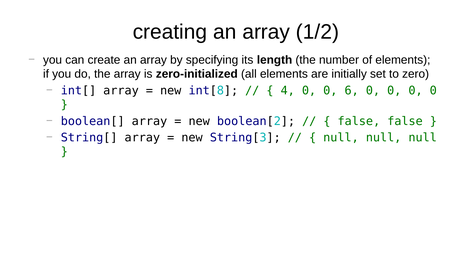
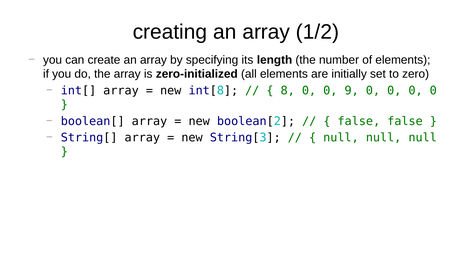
4: 4 -> 8
6: 6 -> 9
